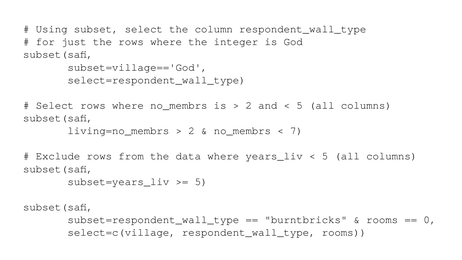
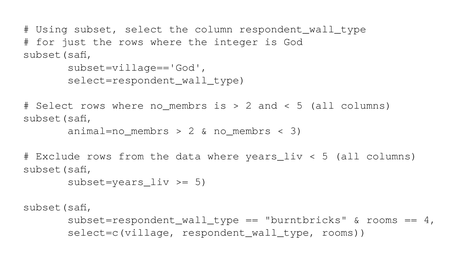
living=no_membrs: living=no_membrs -> animal=no_membrs
7: 7 -> 3
0: 0 -> 4
